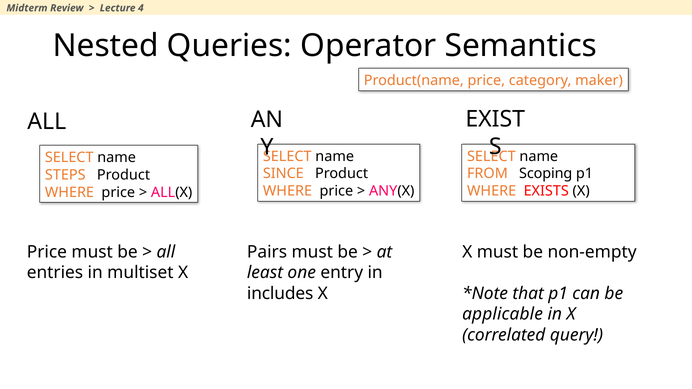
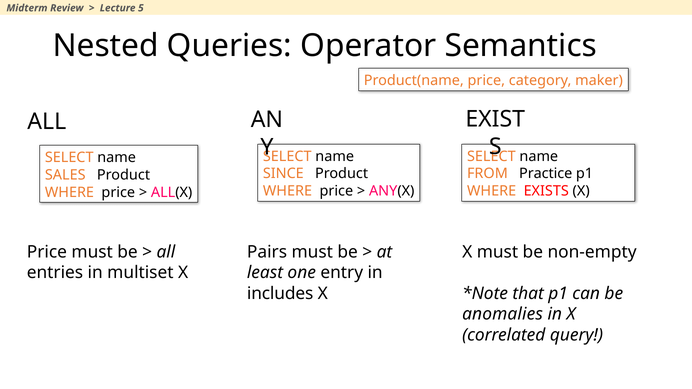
4: 4 -> 5
Scoping: Scoping -> Practice
STEPS: STEPS -> SALES
applicable: applicable -> anomalies
